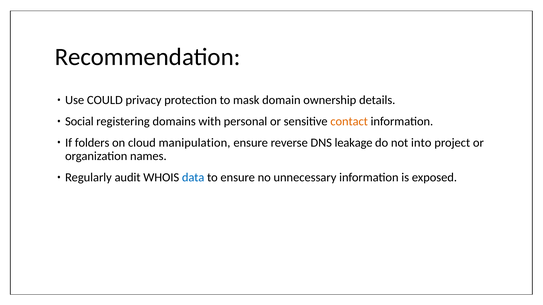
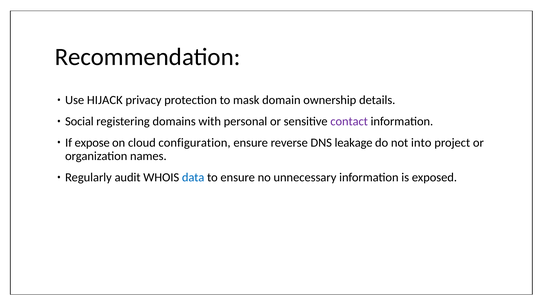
COULD: COULD -> HIJACK
contact colour: orange -> purple
folders: folders -> expose
manipulation: manipulation -> configuration
